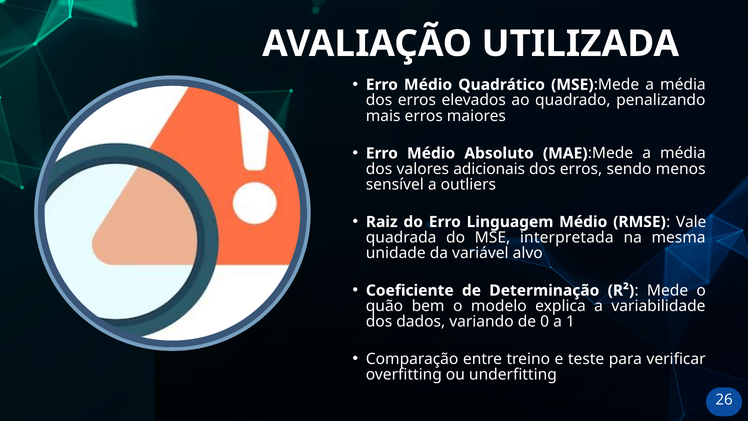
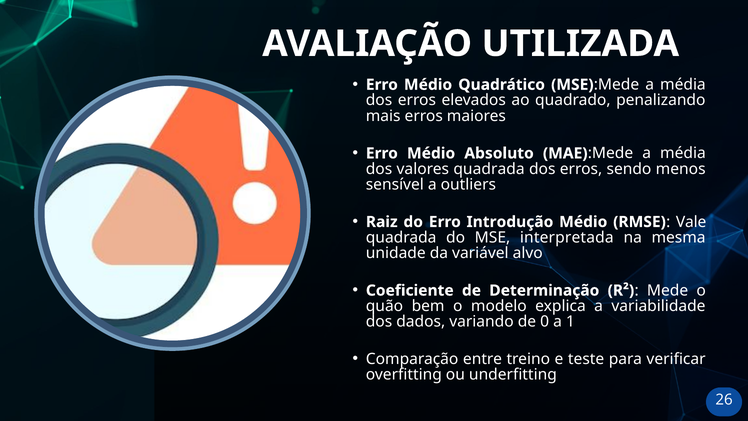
valores adicionais: adicionais -> quadrada
Linguagem: Linguagem -> Introdução
